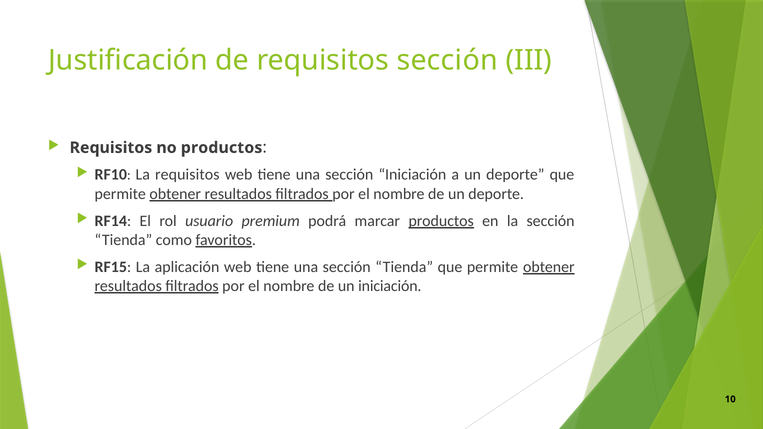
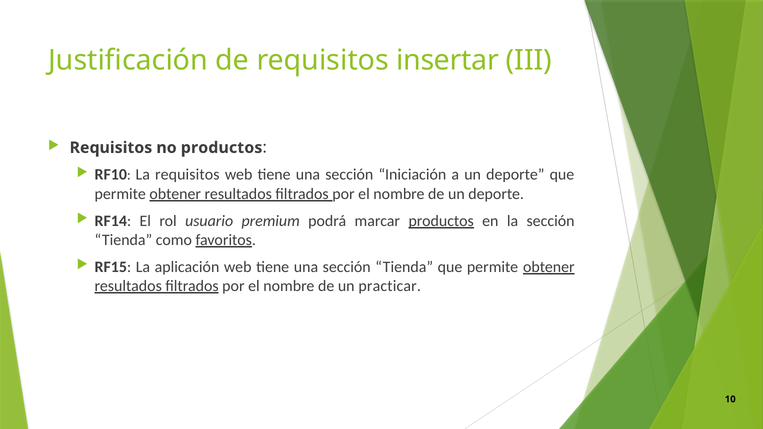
requisitos sección: sección -> insertar
un iniciación: iniciación -> practicar
